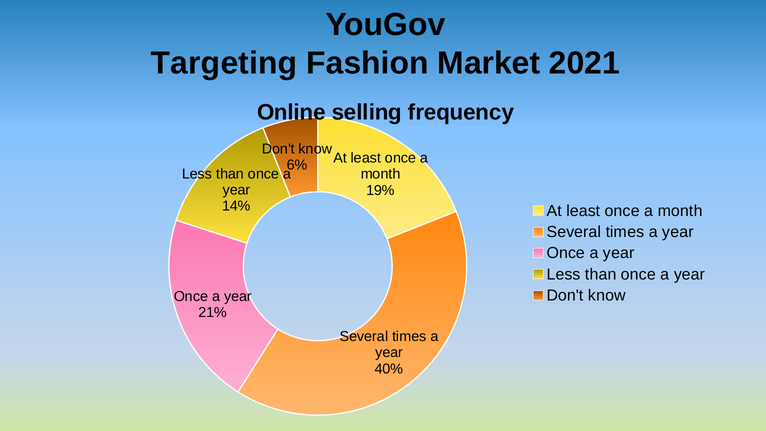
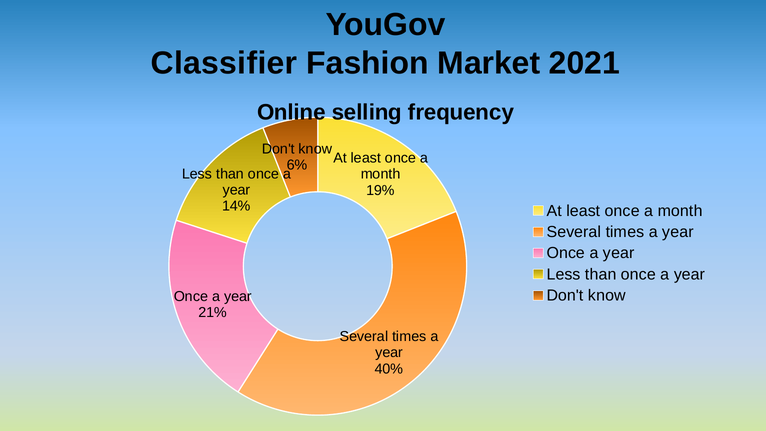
Targeting: Targeting -> Classifier
